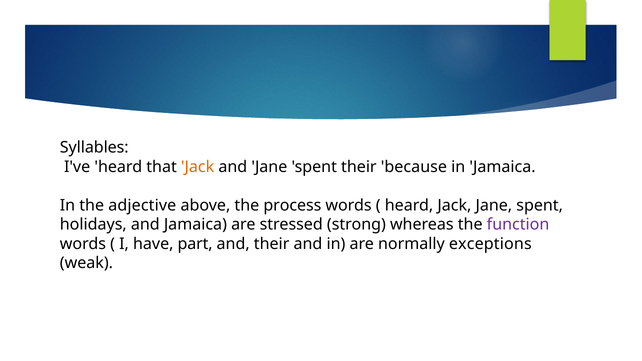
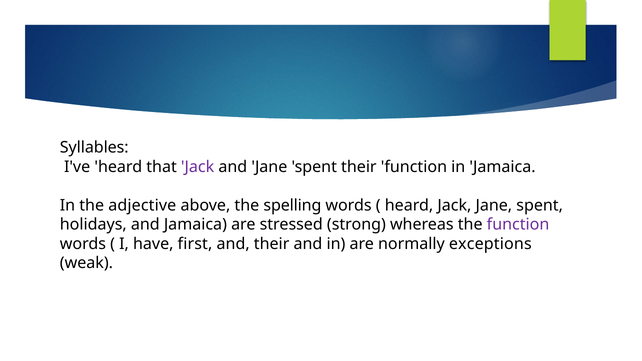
Jack at (198, 167) colour: orange -> purple
their because: because -> function
process: process -> spelling
part: part -> first
